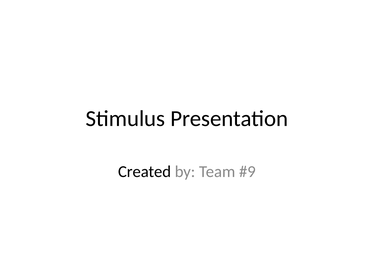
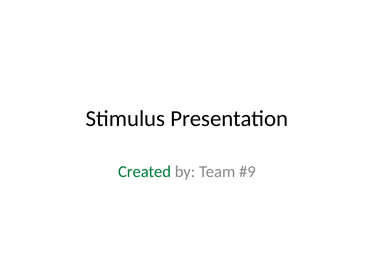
Created colour: black -> green
